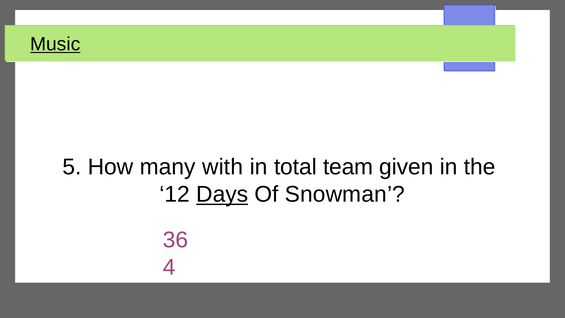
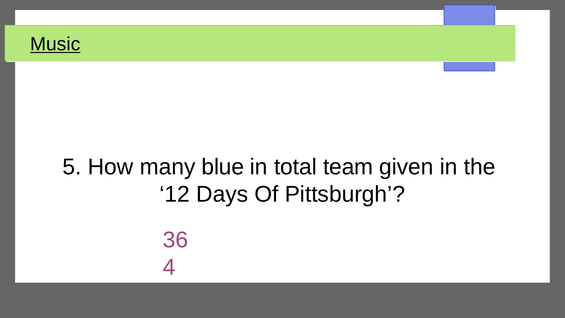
with: with -> blue
Days underline: present -> none
Snowman: Snowman -> Pittsburgh
